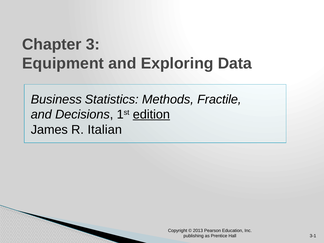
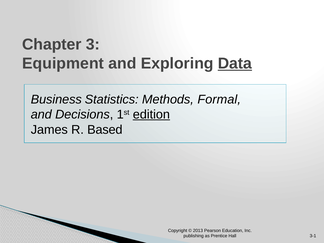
Data underline: none -> present
Fractile: Fractile -> Formal
Italian: Italian -> Based
